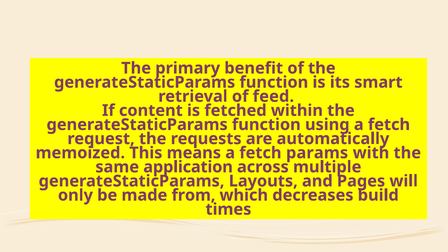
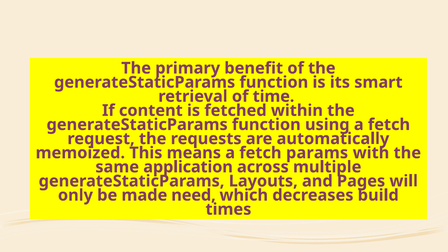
feed: feed -> time
from: from -> need
